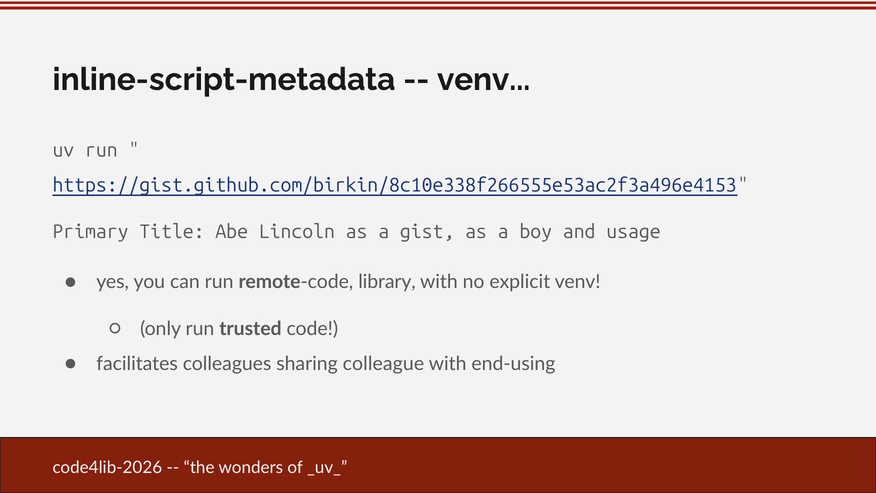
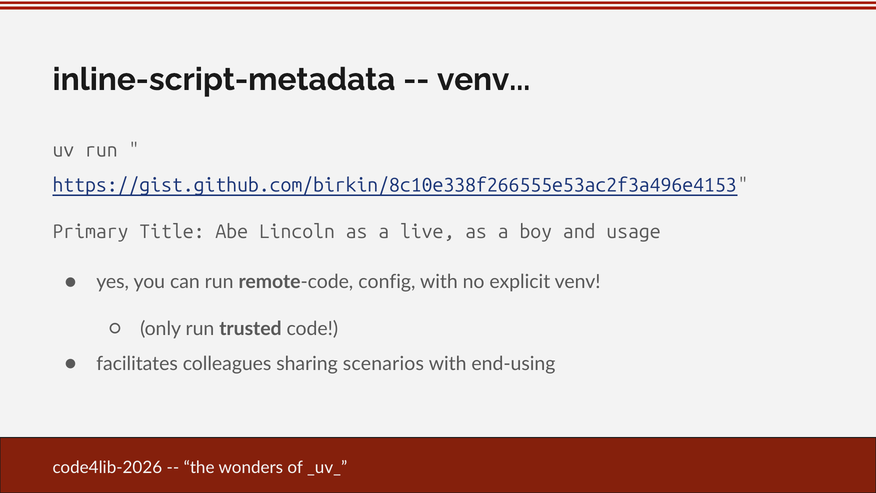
gist: gist -> live
library: library -> config
colleague: colleague -> scenarios
